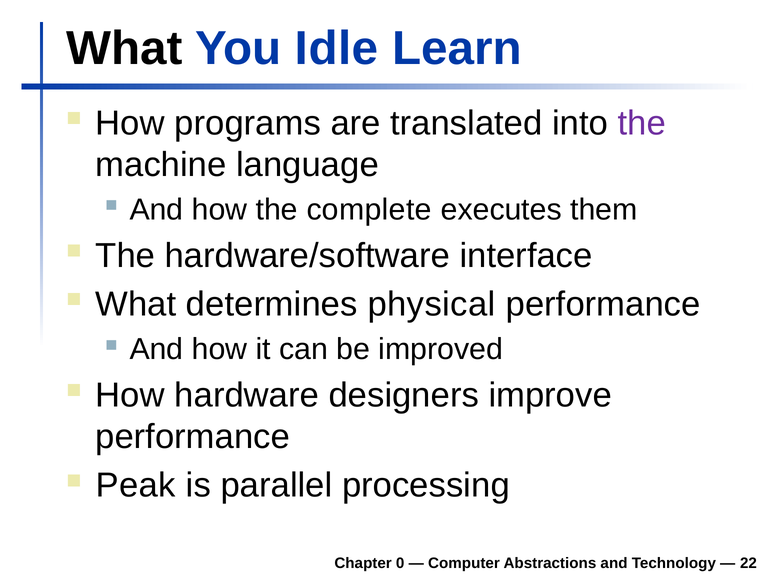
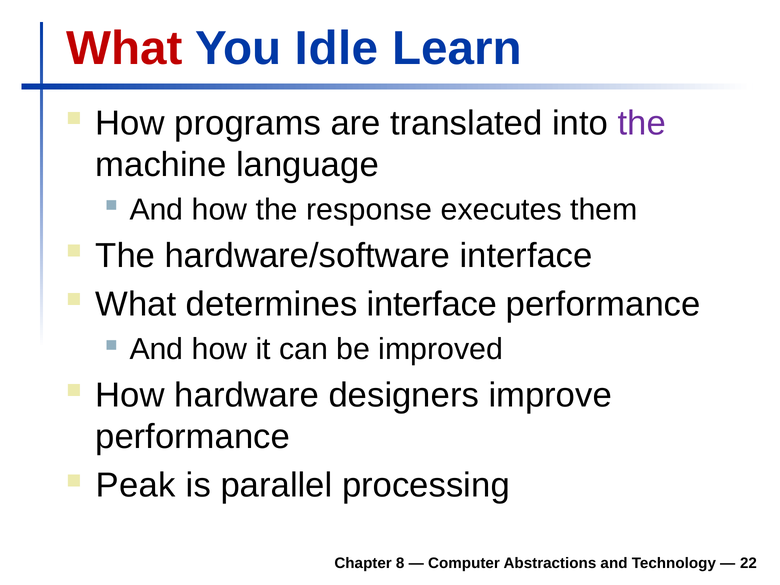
What at (124, 48) colour: black -> red
complete: complete -> response
determines physical: physical -> interface
0: 0 -> 8
